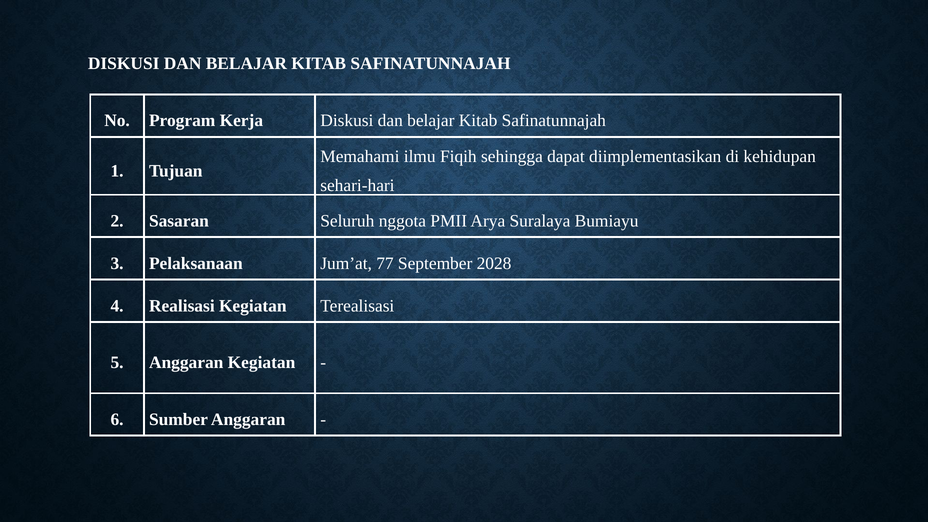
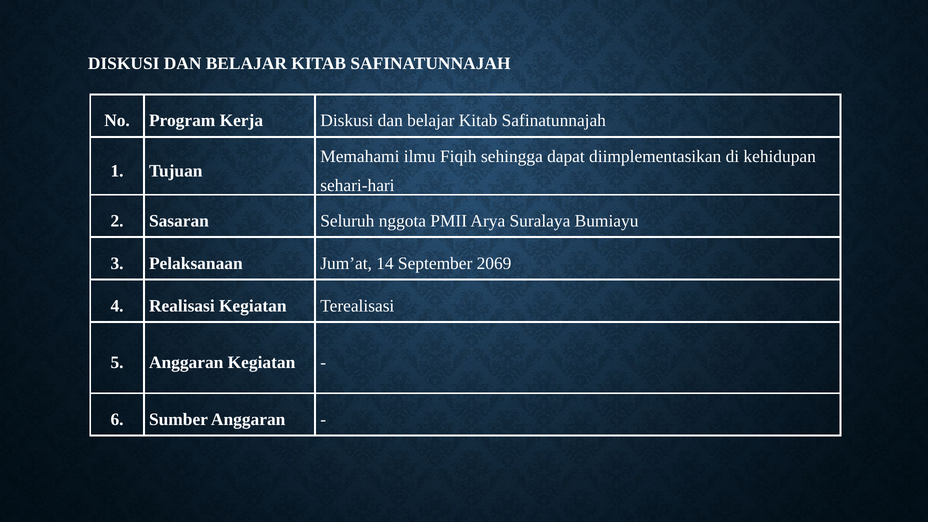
77: 77 -> 14
2028: 2028 -> 2069
